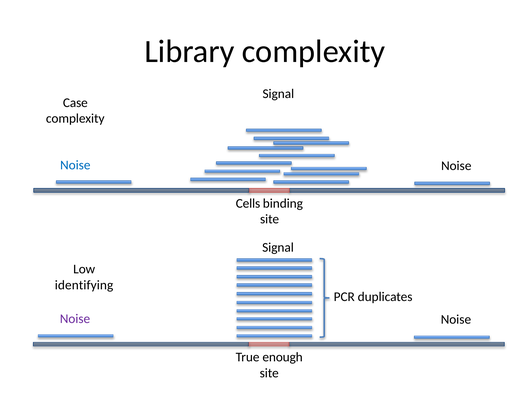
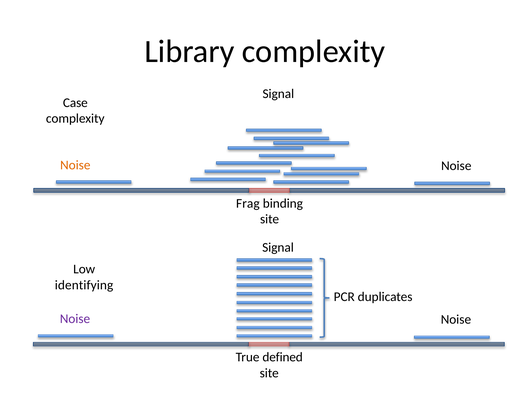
Noise at (75, 165) colour: blue -> orange
Cells: Cells -> Frag
enough: enough -> defined
